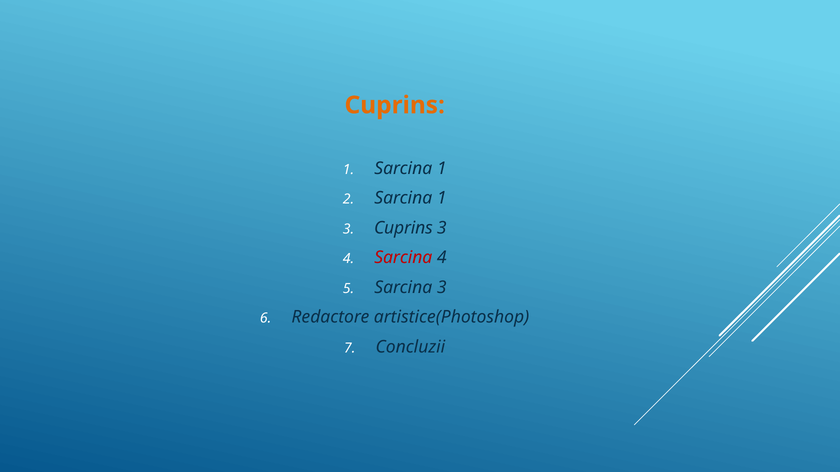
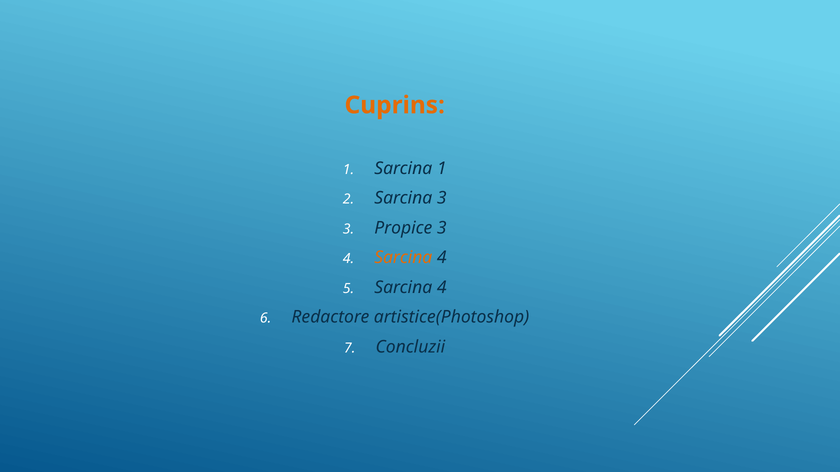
2 Sarcina 1: 1 -> 3
3 Cuprins: Cuprins -> Propice
Sarcina at (403, 258) colour: red -> orange
5 Sarcina 3: 3 -> 4
